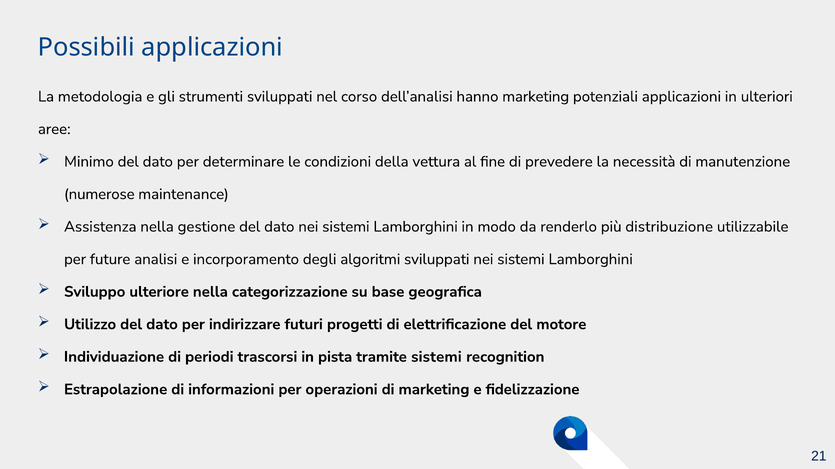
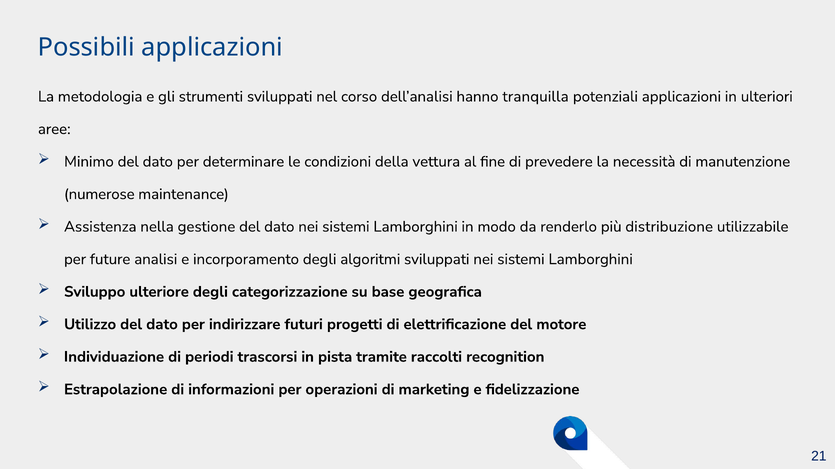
hanno marketing: marketing -> tranquilla
ulteriore nella: nella -> degli
tramite sistemi: sistemi -> raccolti
